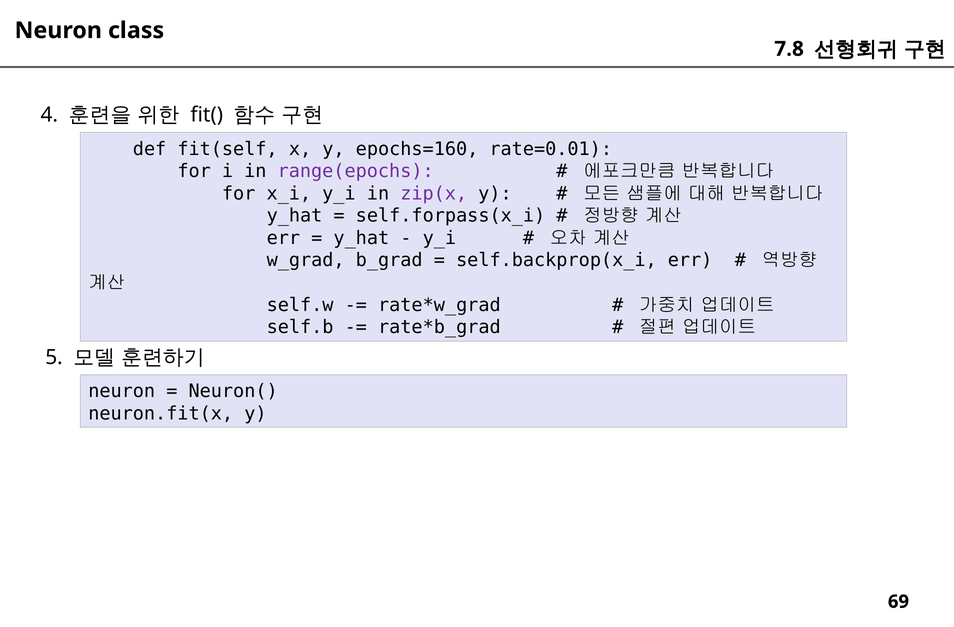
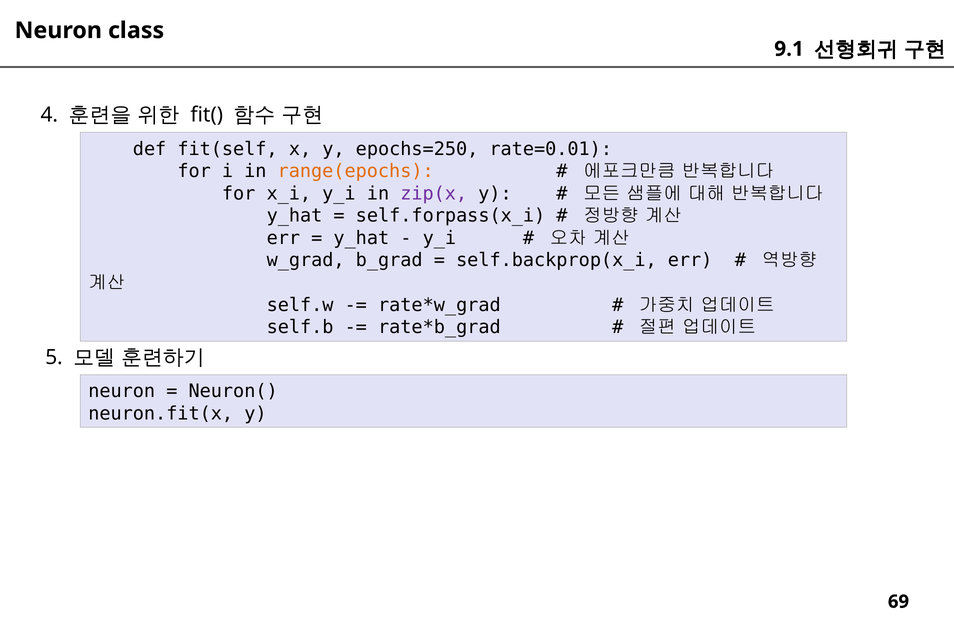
7.8: 7.8 -> 9.1
epochs=160: epochs=160 -> epochs=250
range(epochs colour: purple -> orange
